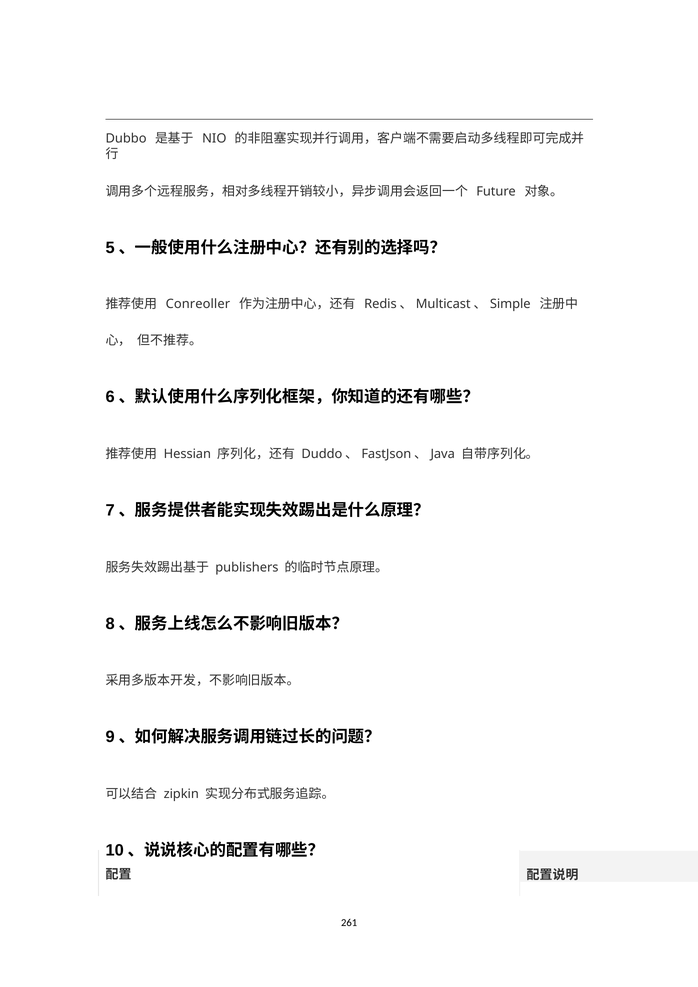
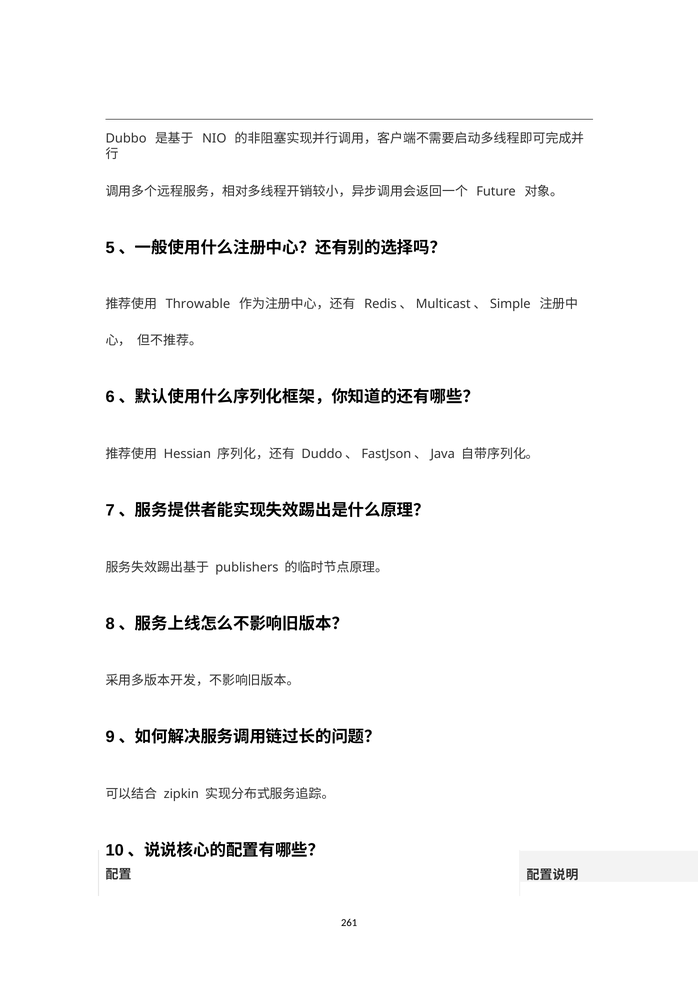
Conreoller: Conreoller -> Throwable
